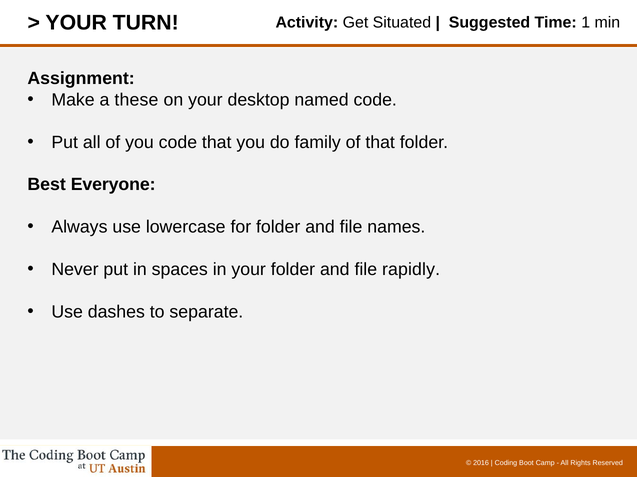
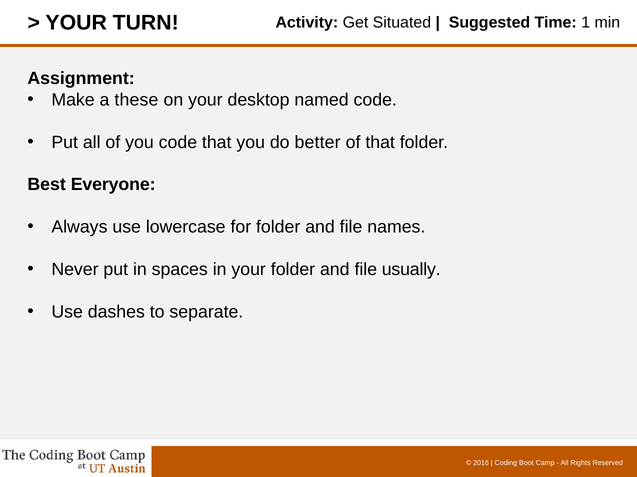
family: family -> better
rapidly: rapidly -> usually
